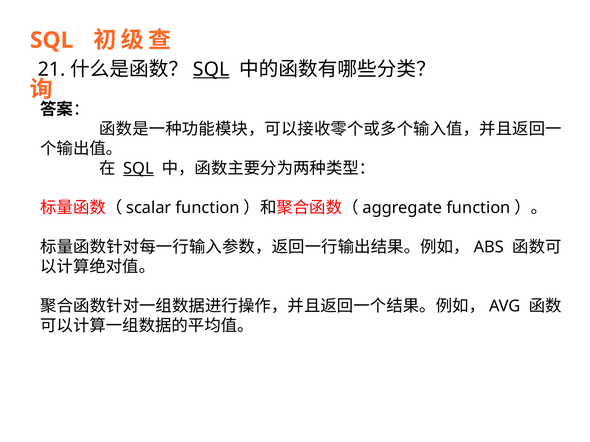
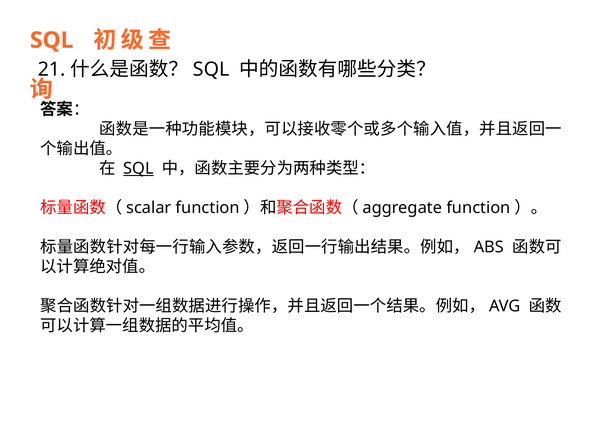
SQL at (211, 70) underline: present -> none
